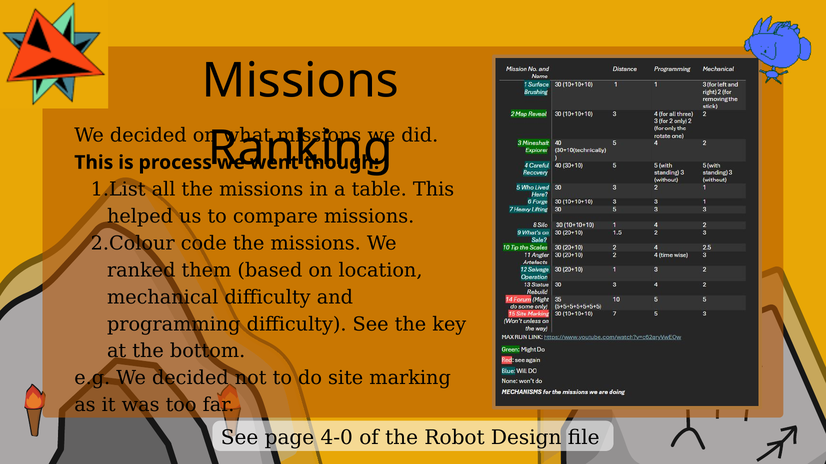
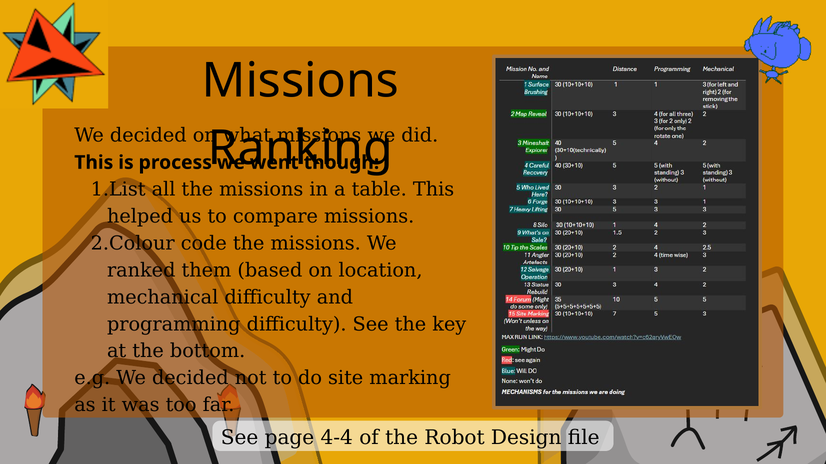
4-0: 4-0 -> 4-4
